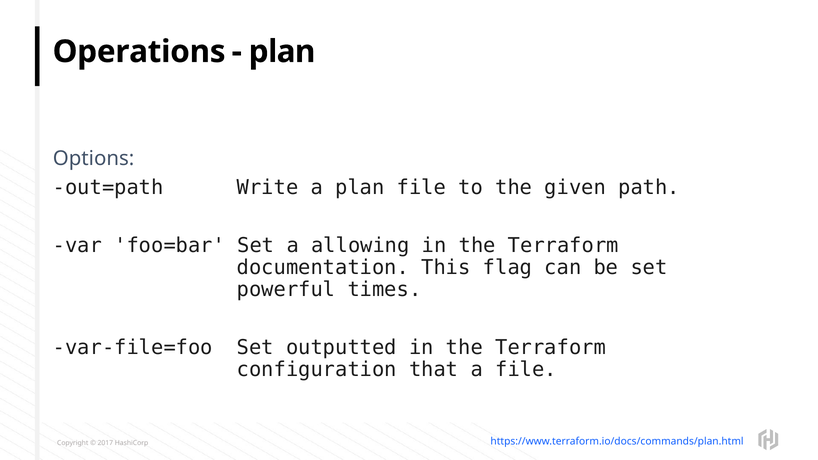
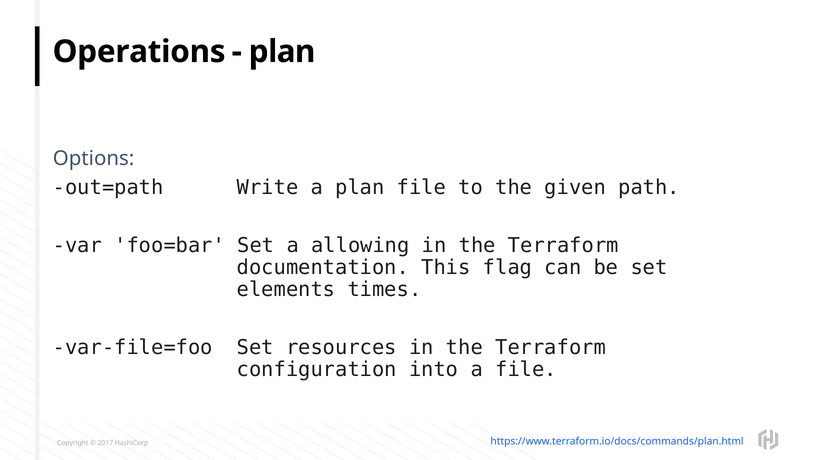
powerful: powerful -> elements
outputted: outputted -> resources
that: that -> into
